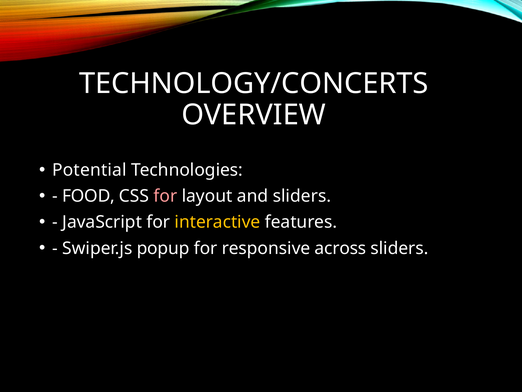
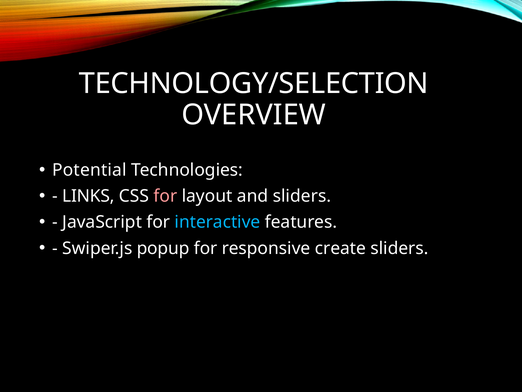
TECHNOLOGY/CONCERTS: TECHNOLOGY/CONCERTS -> TECHNOLOGY/SELECTION
FOOD: FOOD -> LINKS
interactive colour: yellow -> light blue
across: across -> create
